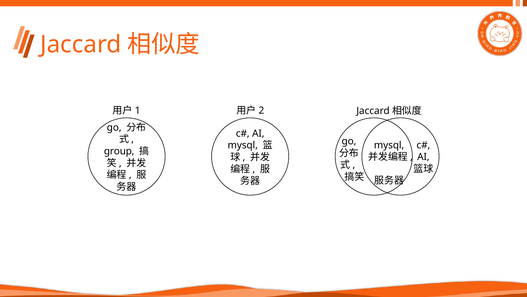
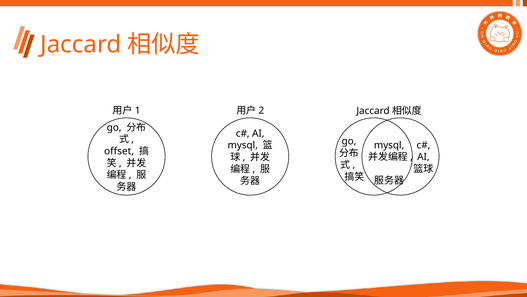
group: group -> offset
